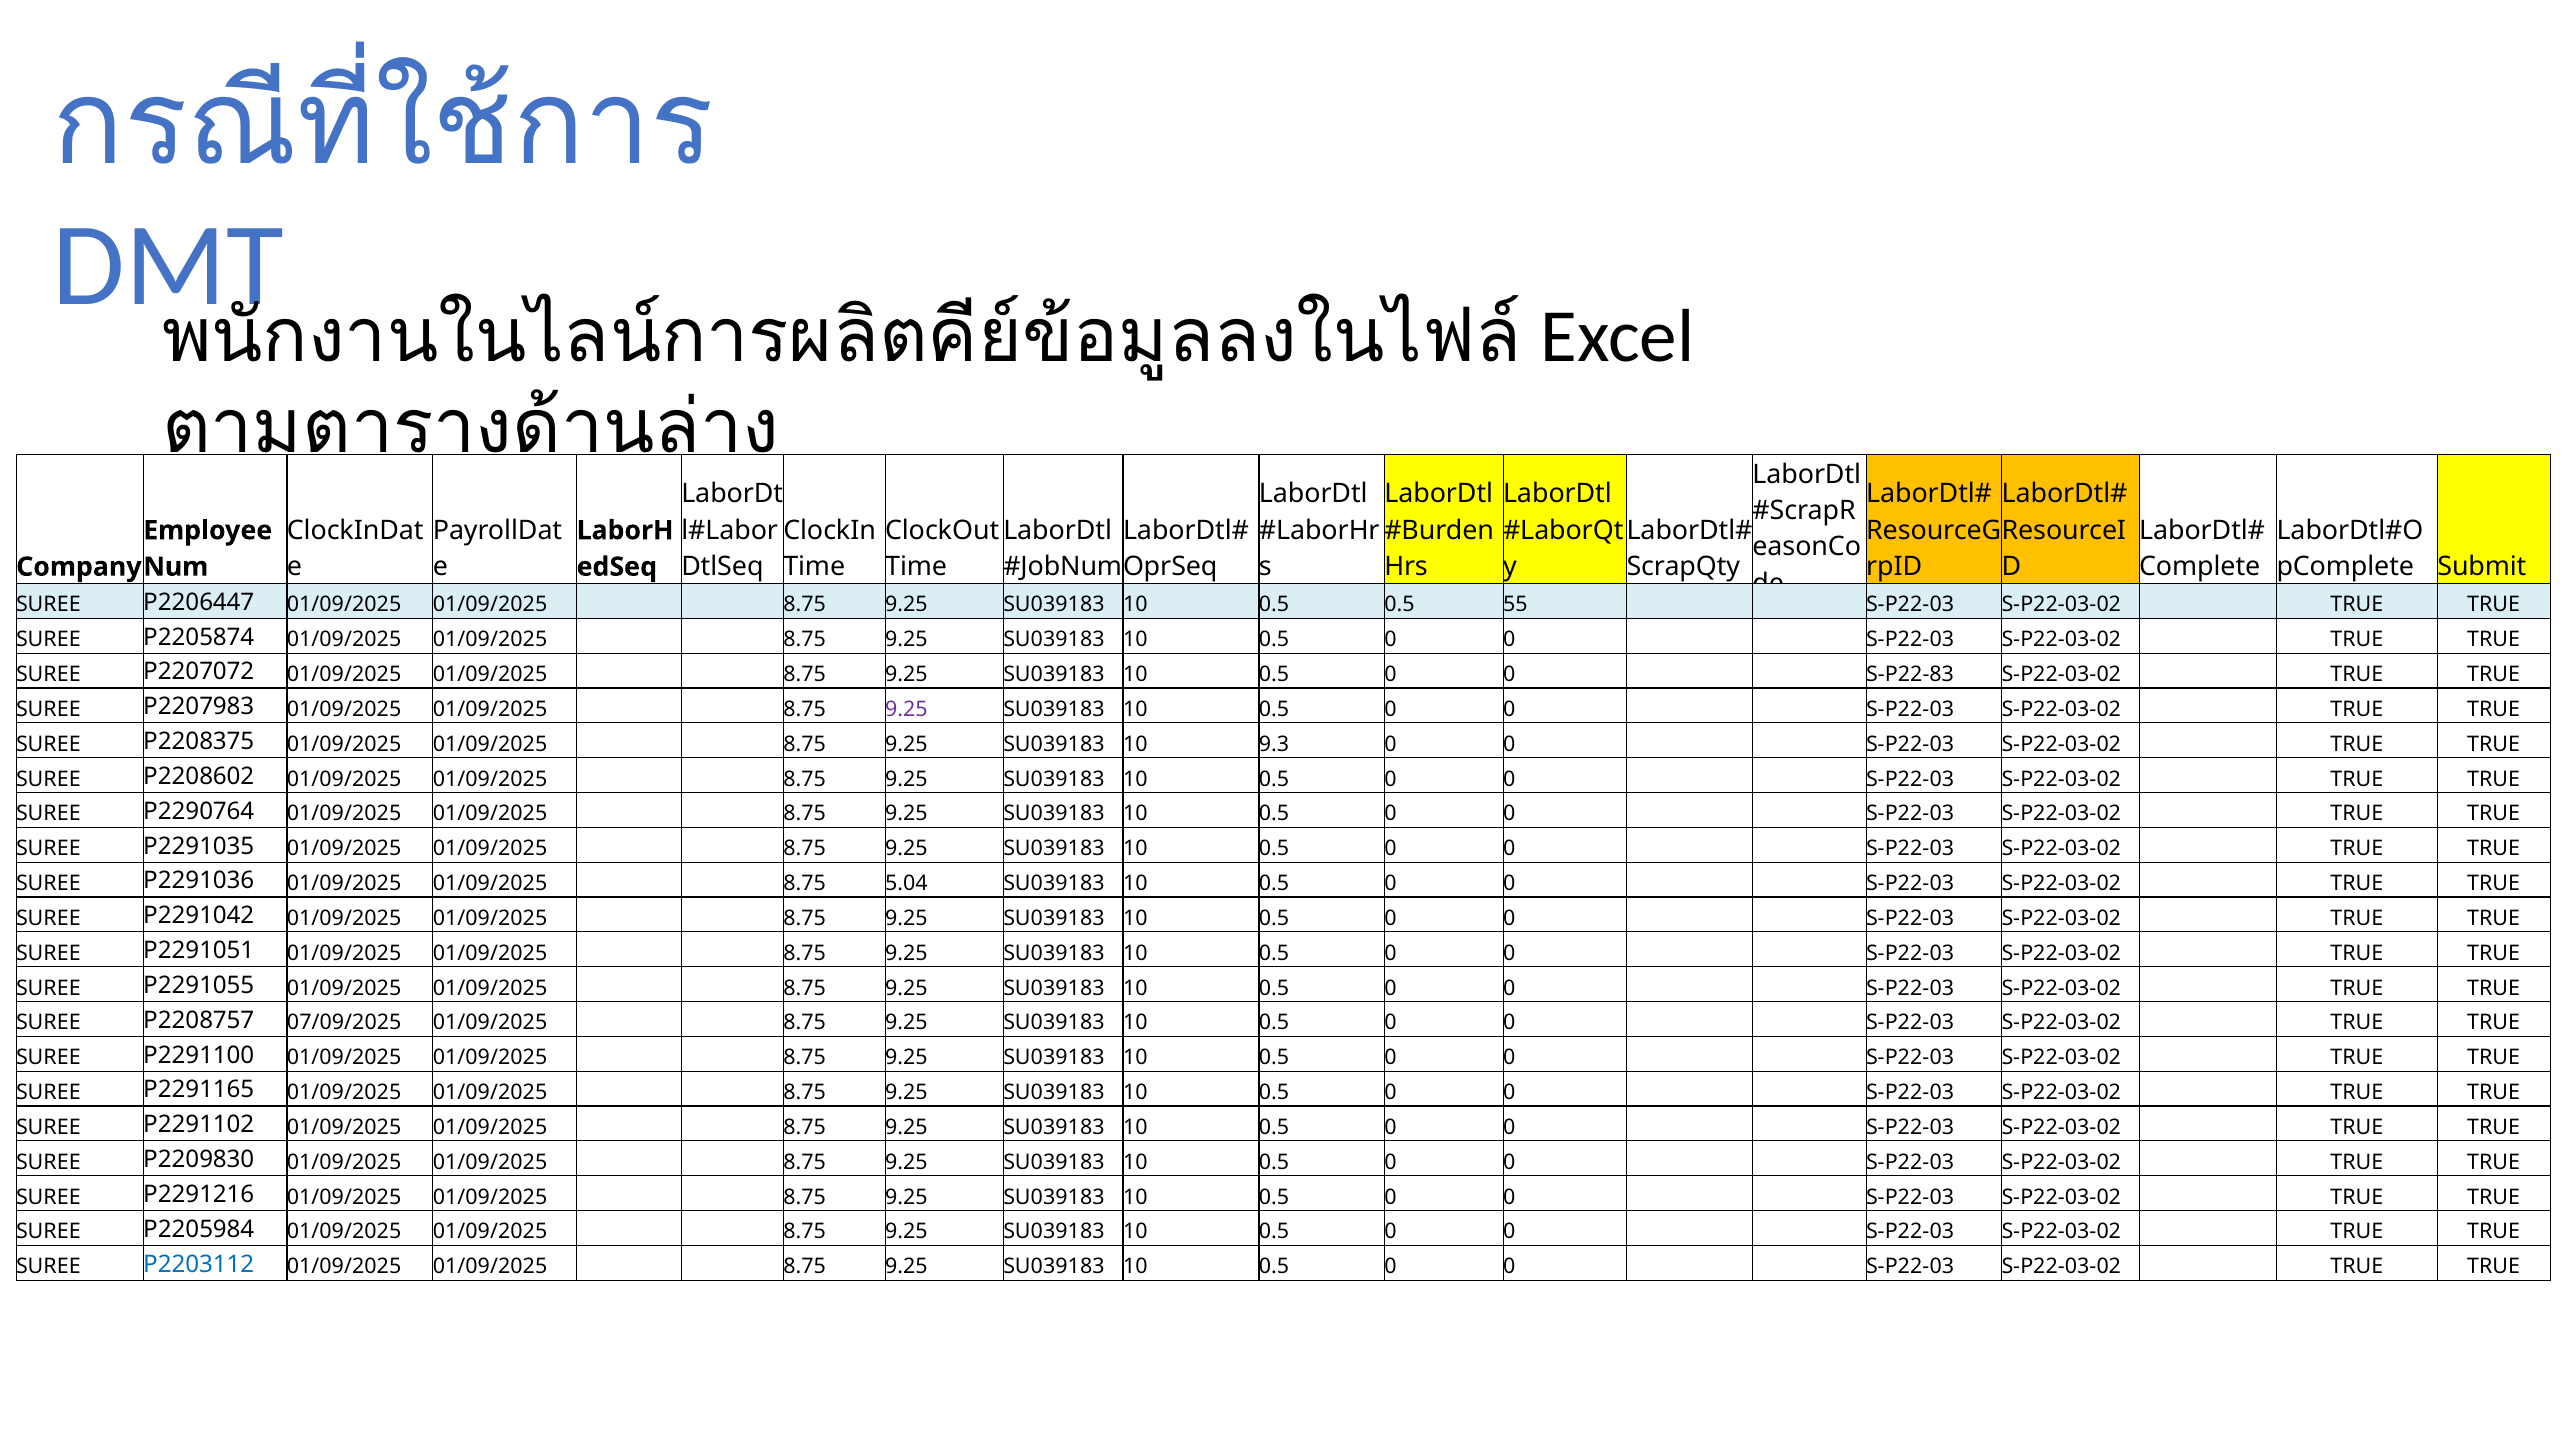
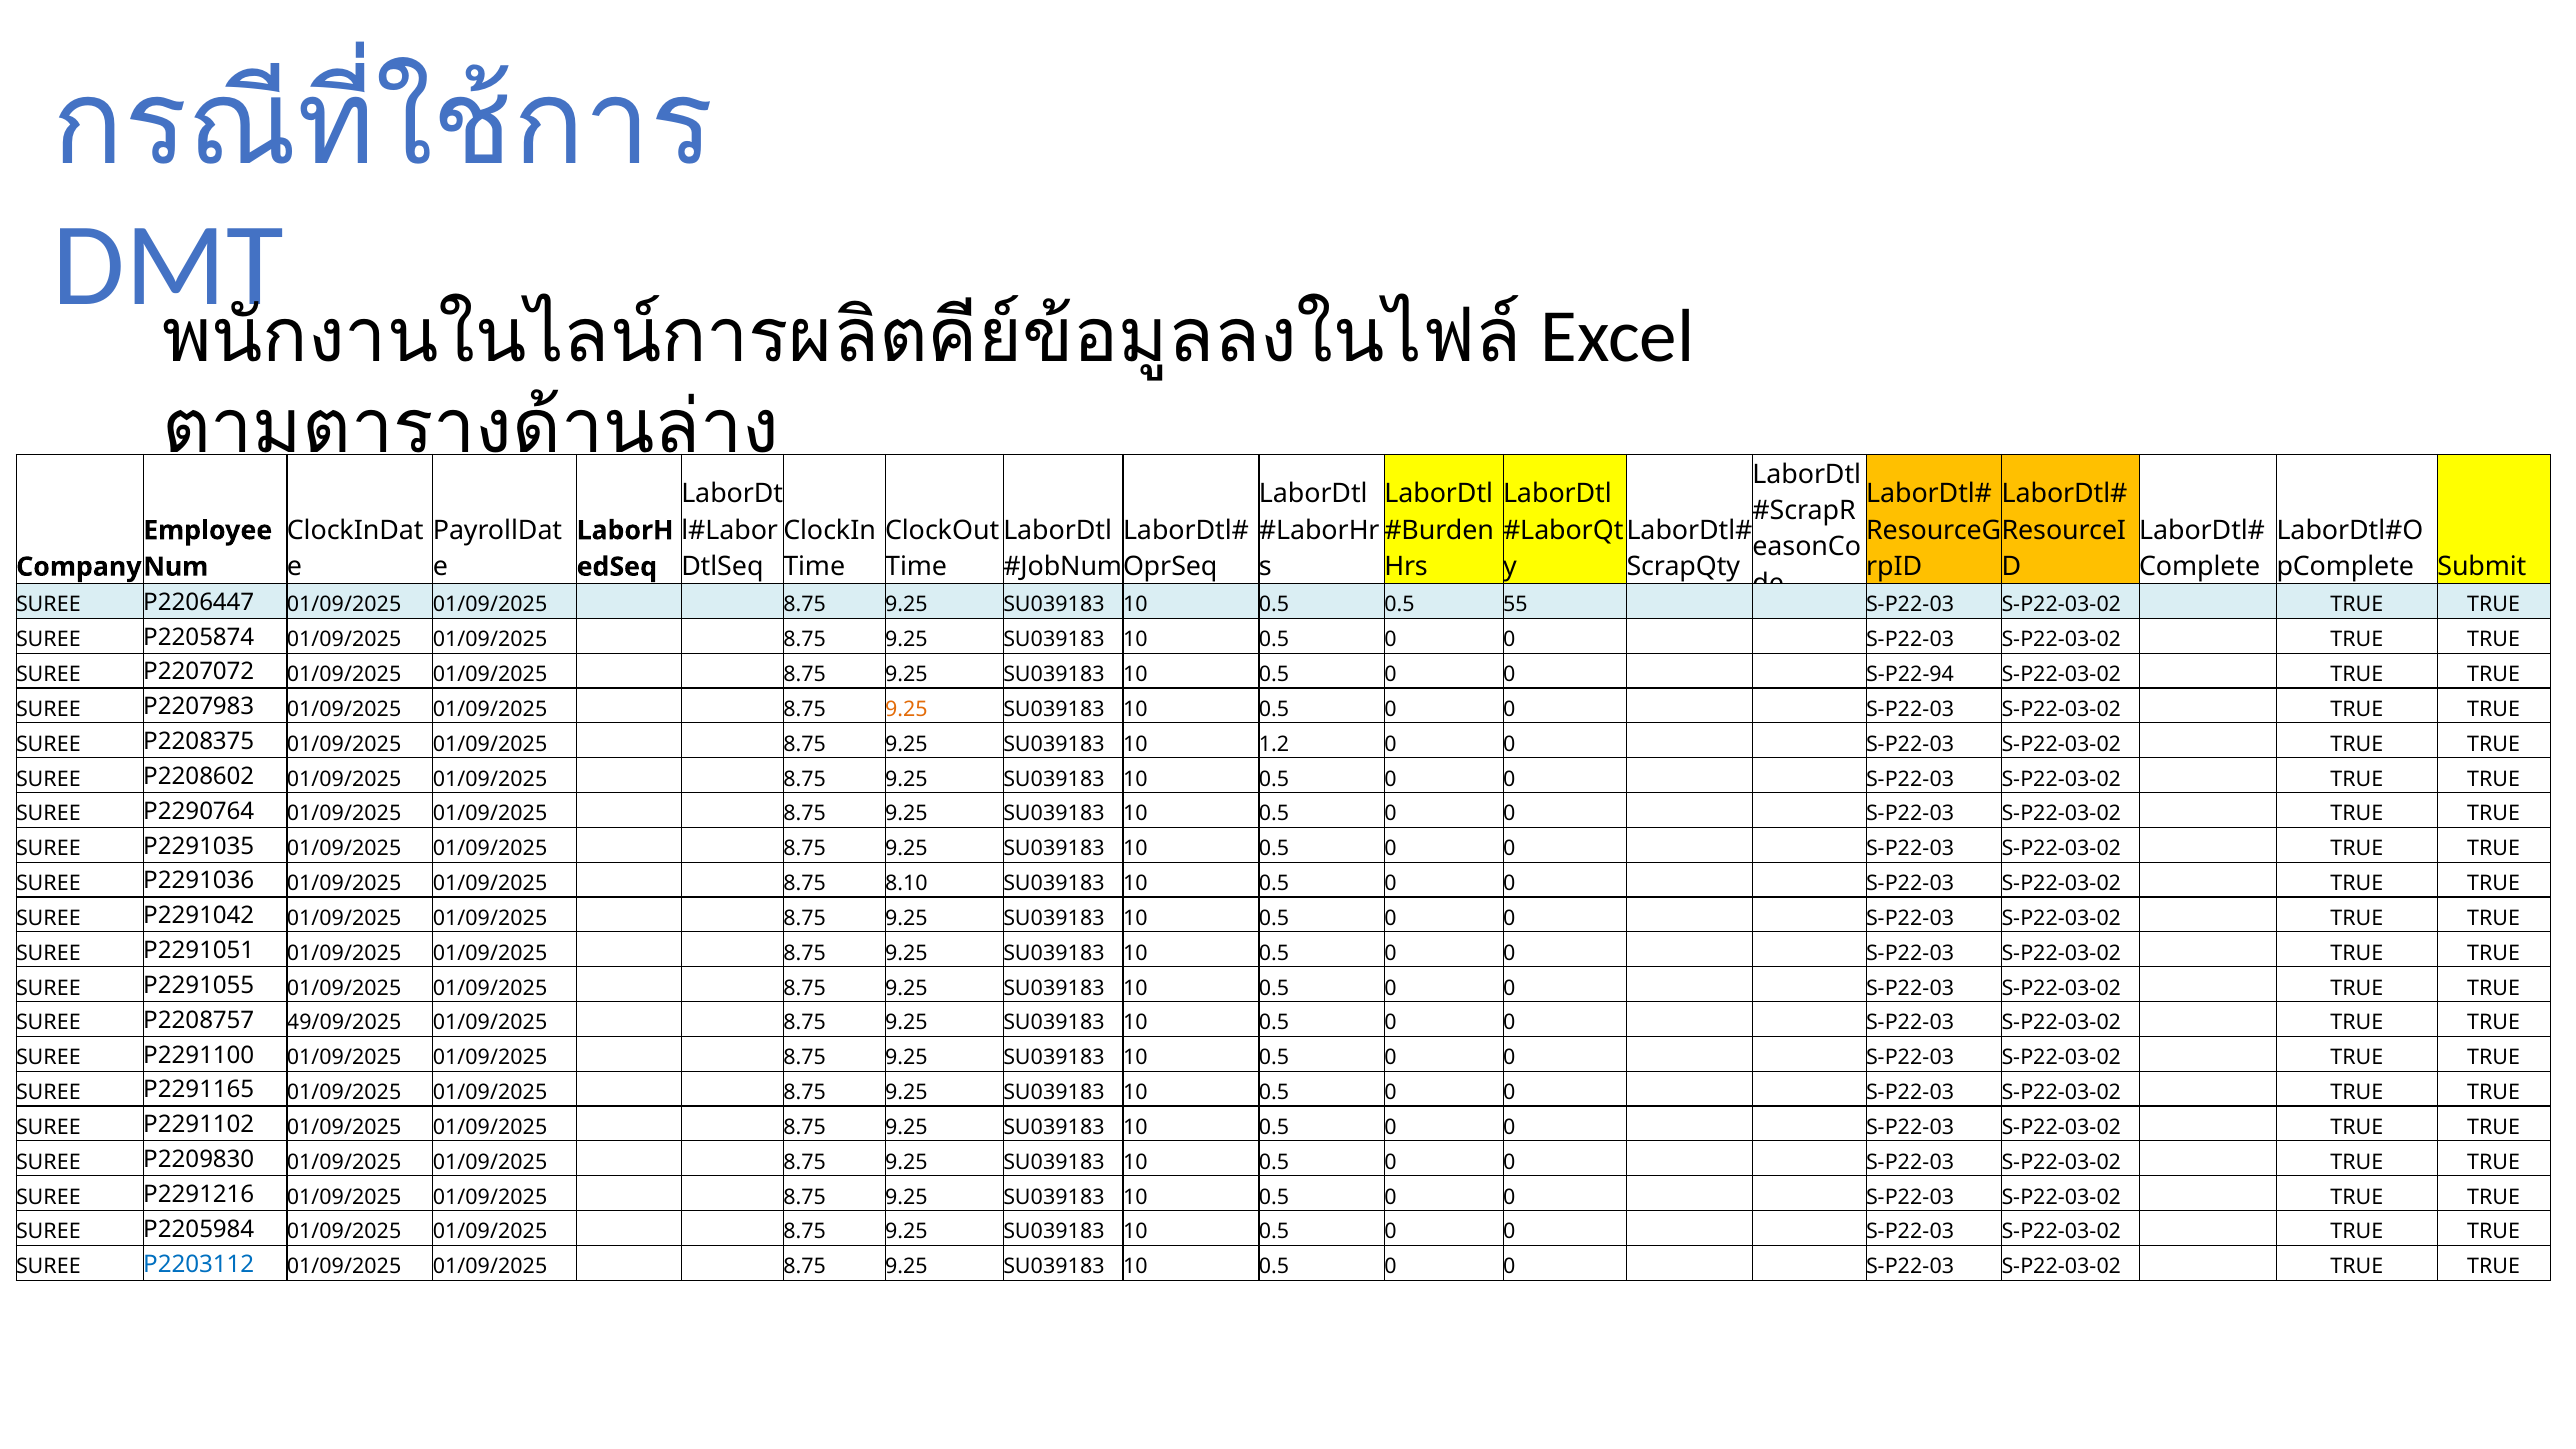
S-P22-83: S-P22-83 -> S-P22-94
9.25 at (906, 709) colour: purple -> orange
9.3: 9.3 -> 1.2
5.04: 5.04 -> 8.10
07/09/2025: 07/09/2025 -> 49/09/2025
